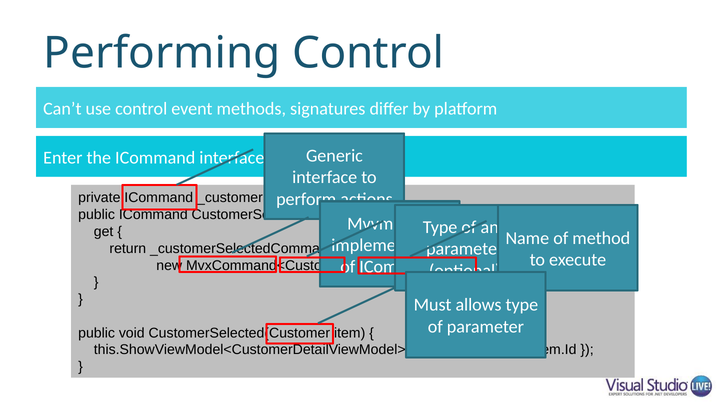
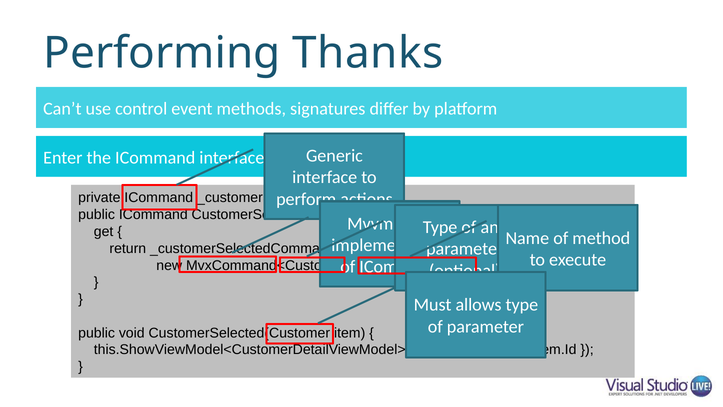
Performing Control: Control -> Thanks
